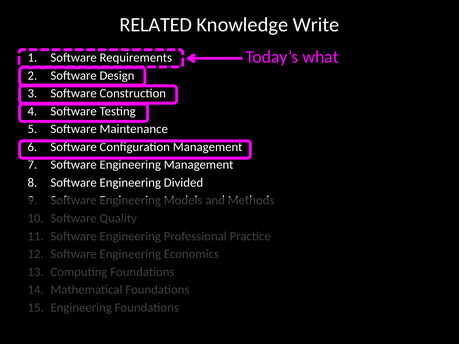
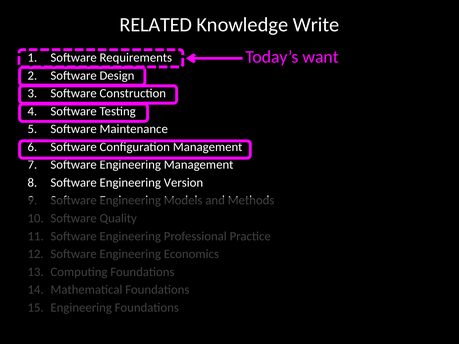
what: what -> want
Divided: Divided -> Version
